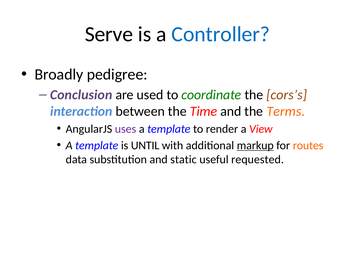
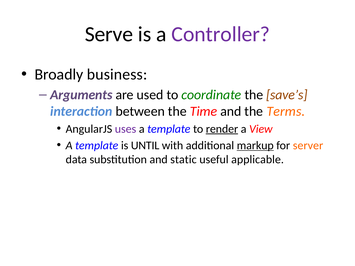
Controller colour: blue -> purple
pedigree: pedigree -> business
Conclusion: Conclusion -> Arguments
cors’s: cors’s -> save’s
render underline: none -> present
routes: routes -> server
requested: requested -> applicable
